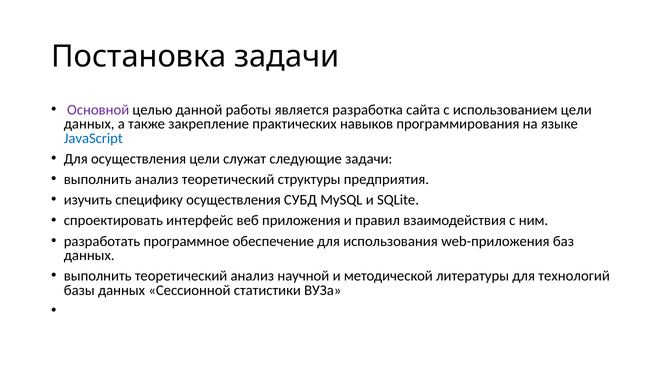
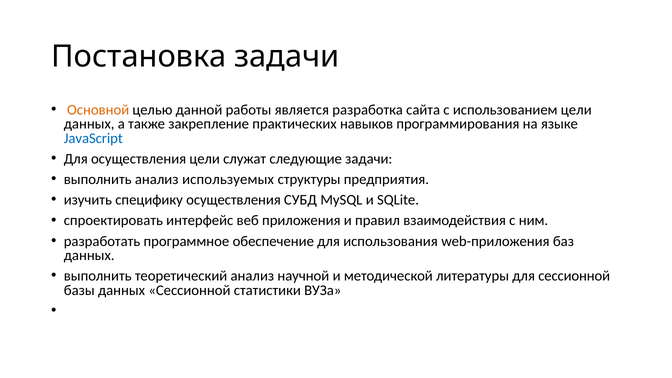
Основной colour: purple -> orange
анализ теоретический: теоретический -> используемых
для технологий: технологий -> сессионной
